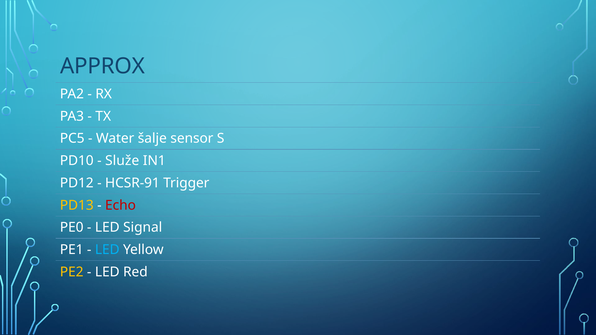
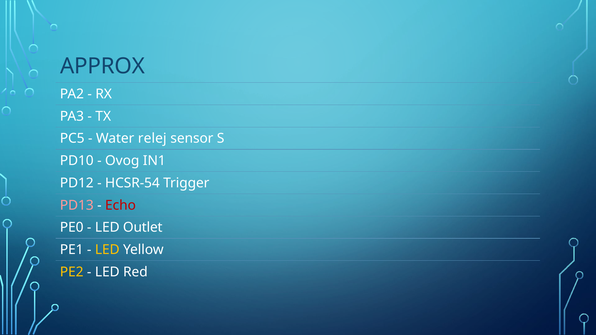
šalje: šalje -> relej
Služe: Služe -> Ovog
HCSR-91: HCSR-91 -> HCSR-54
PD13 colour: yellow -> pink
Signal: Signal -> Outlet
LED at (107, 250) colour: light blue -> yellow
